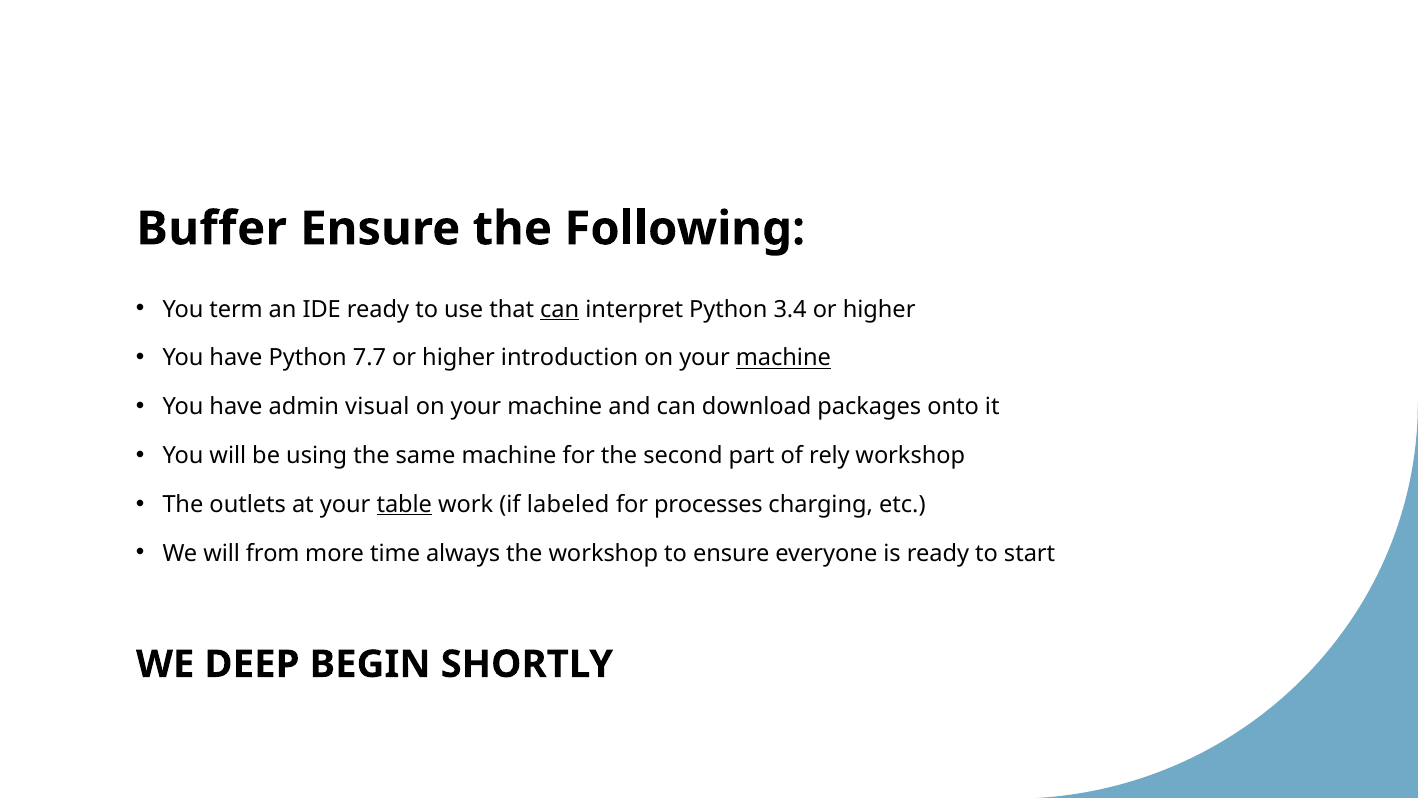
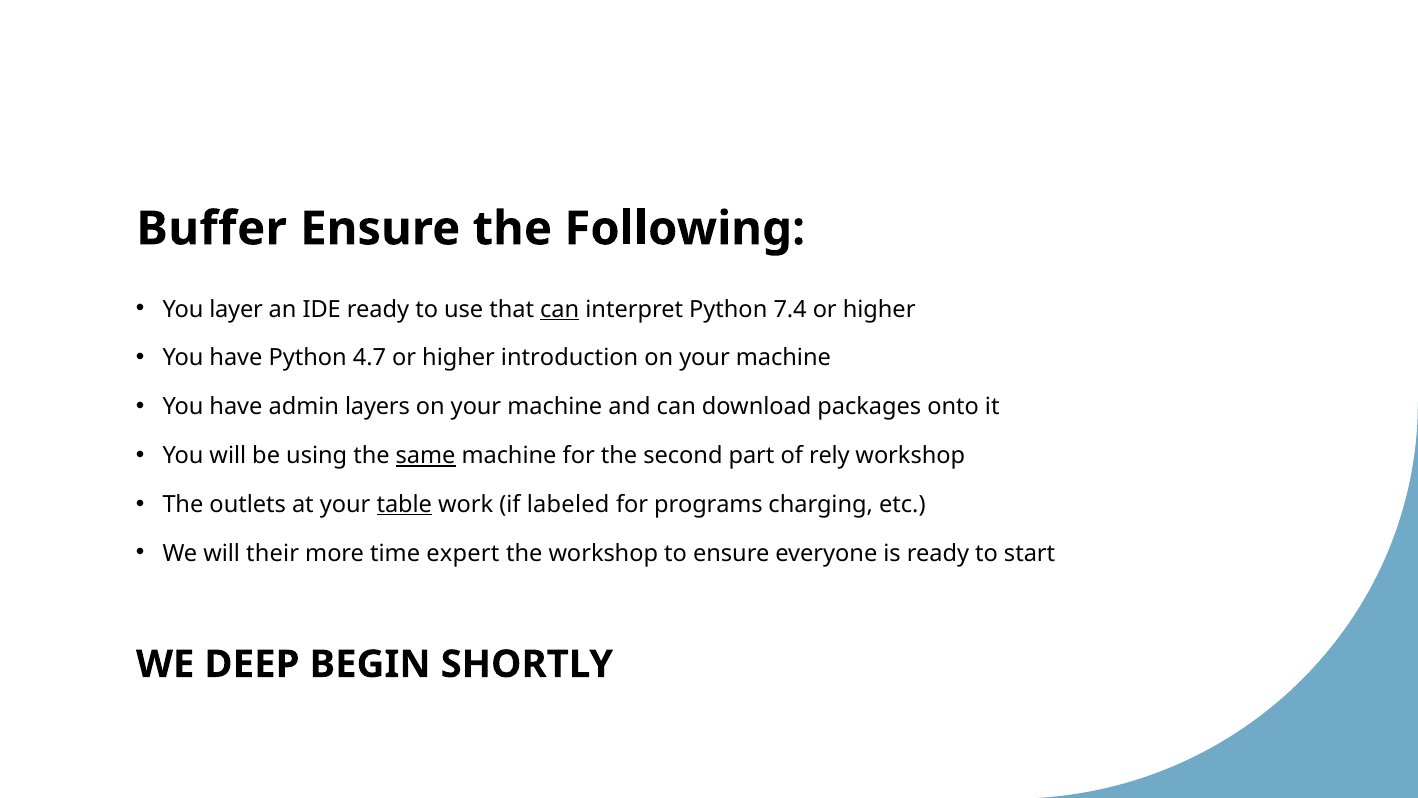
term: term -> layer
3.4: 3.4 -> 7.4
7.7: 7.7 -> 4.7
machine at (783, 358) underline: present -> none
visual: visual -> layers
same underline: none -> present
processes: processes -> programs
from: from -> their
always: always -> expert
